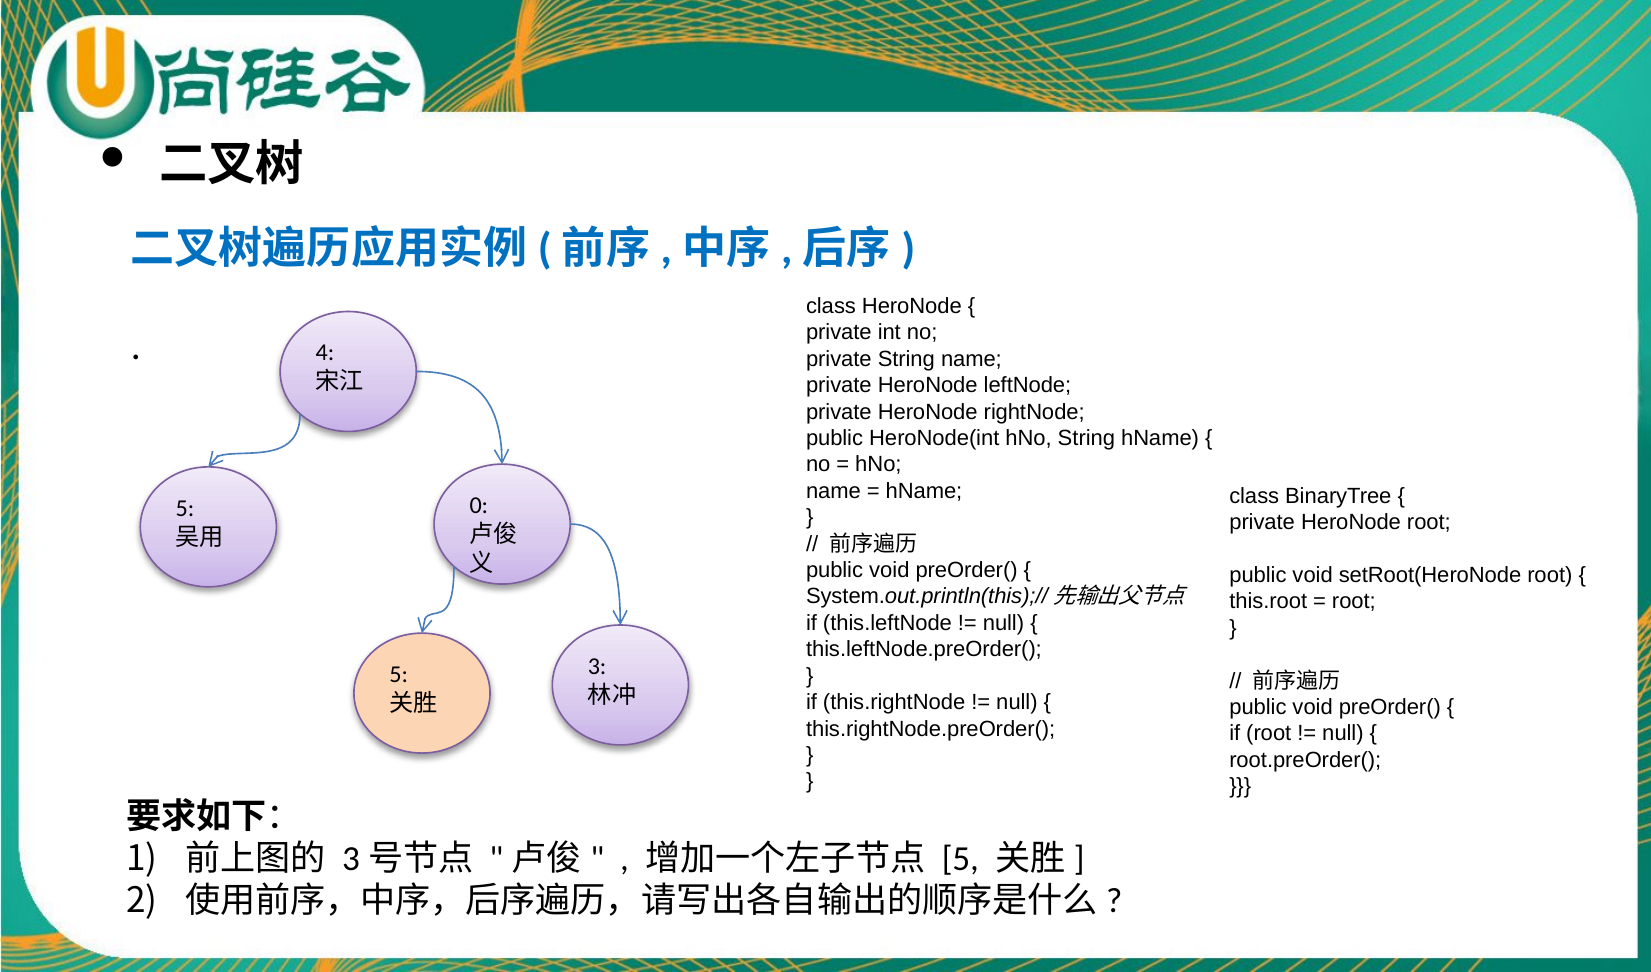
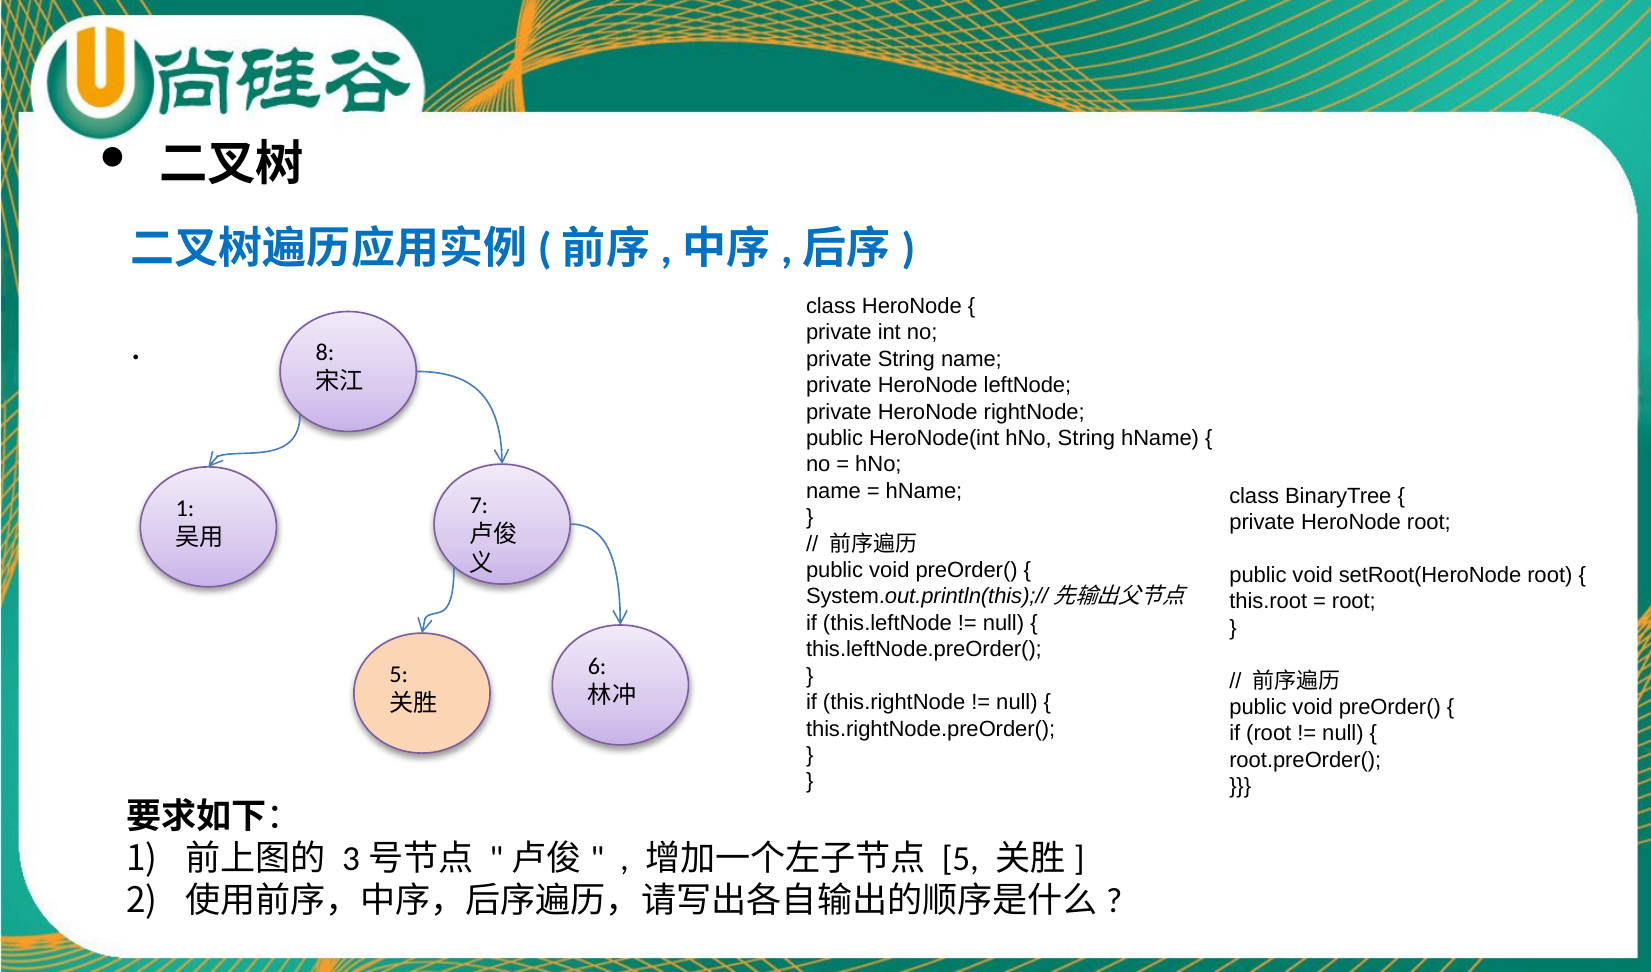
4: 4 -> 8
0: 0 -> 7
5 at (185, 508): 5 -> 1
3: 3 -> 6
